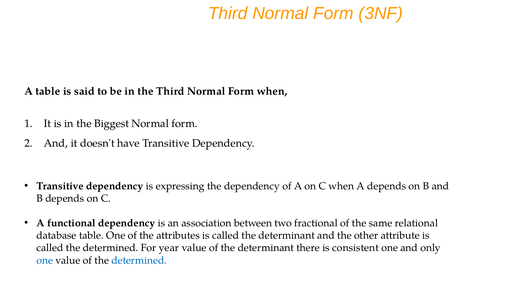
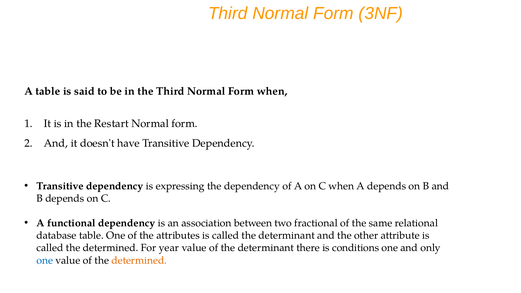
Biggest: Biggest -> Restart
consistent: consistent -> conditions
determined at (139, 260) colour: blue -> orange
